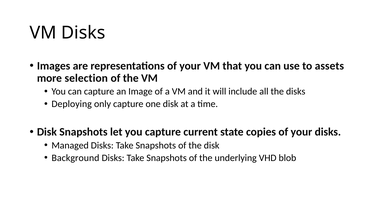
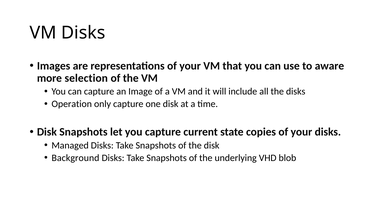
assets: assets -> aware
Deploying: Deploying -> Operation
